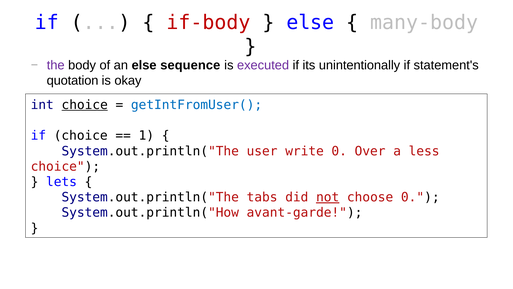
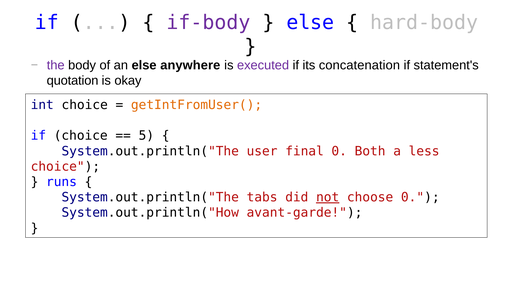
if-body colour: red -> purple
many-body: many-body -> hard-body
sequence: sequence -> anywhere
unintentionally: unintentionally -> concatenation
choice at (85, 105) underline: present -> none
getIntFromUser( colour: blue -> orange
1: 1 -> 5
write: write -> final
Over: Over -> Both
lets: lets -> runs
